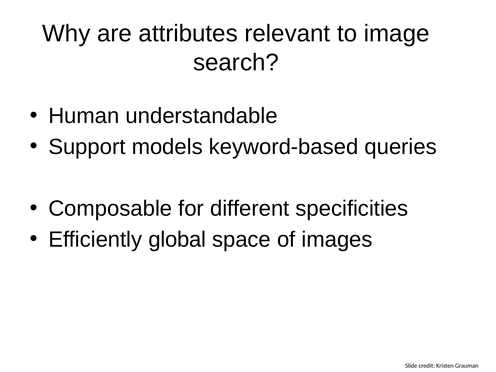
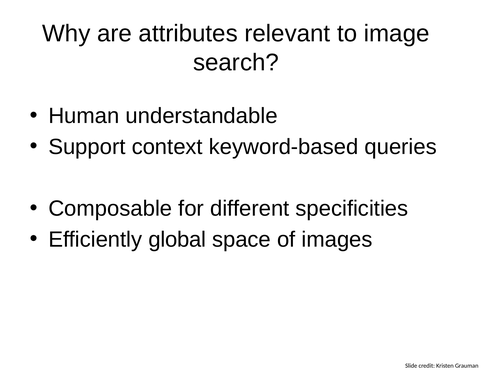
models: models -> context
